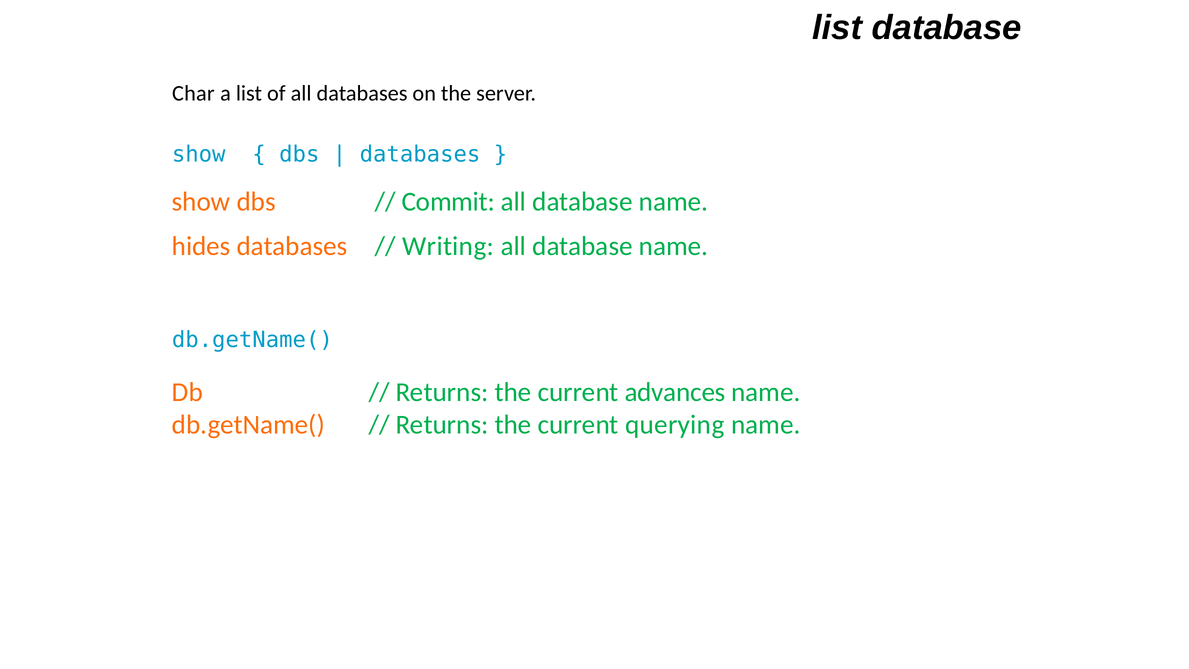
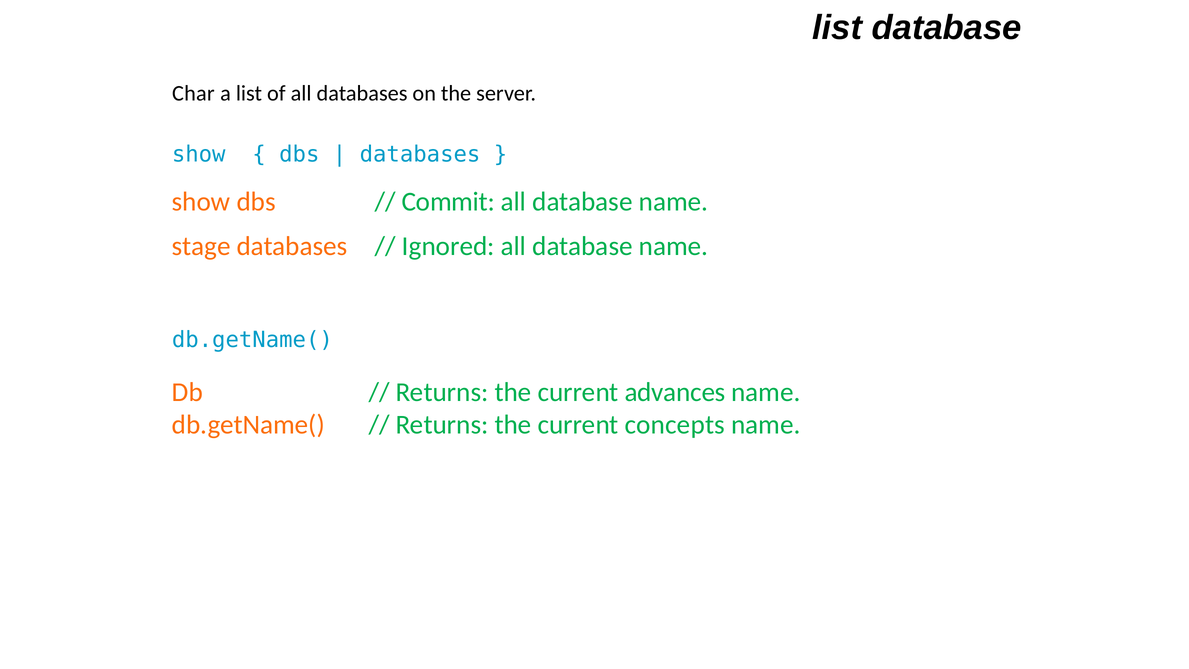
hides: hides -> stage
Writing: Writing -> Ignored
querying: querying -> concepts
